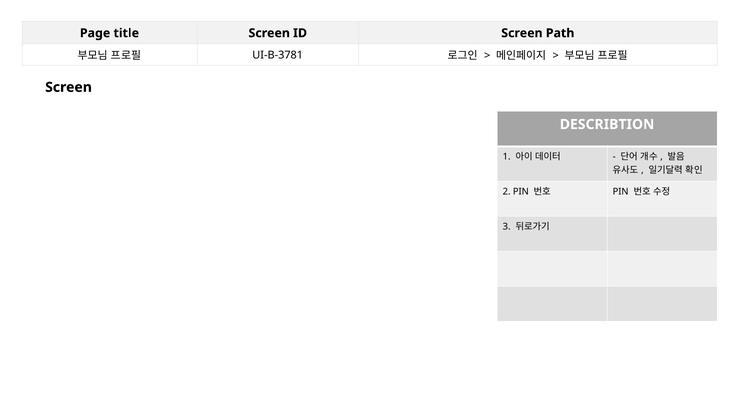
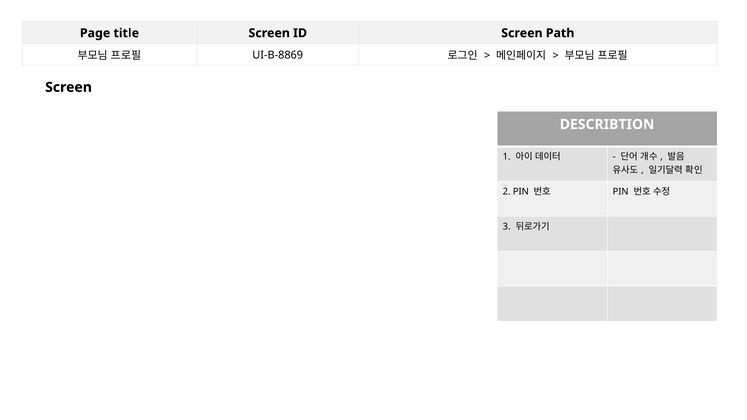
UI-B-3781: UI-B-3781 -> UI-B-8869
